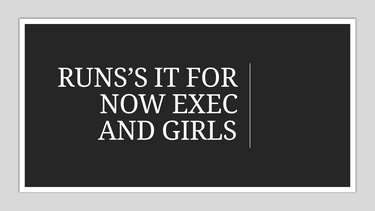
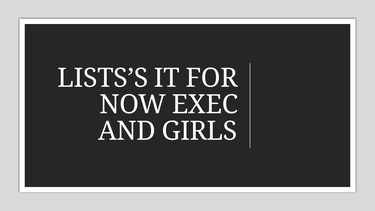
RUNS’S: RUNS’S -> LISTS’S
